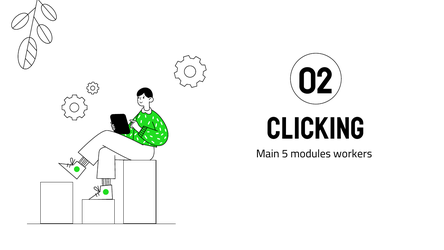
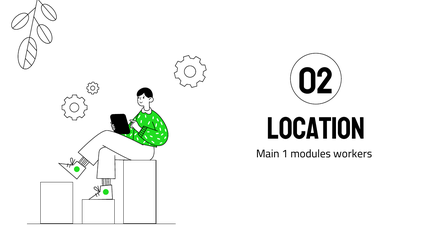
Clicking: Clicking -> Location
5: 5 -> 1
